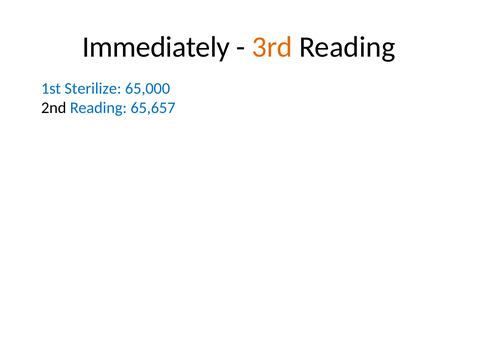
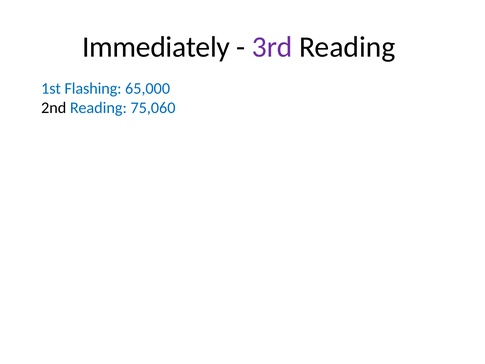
3rd colour: orange -> purple
Sterilize: Sterilize -> Flashing
65,657: 65,657 -> 75,060
